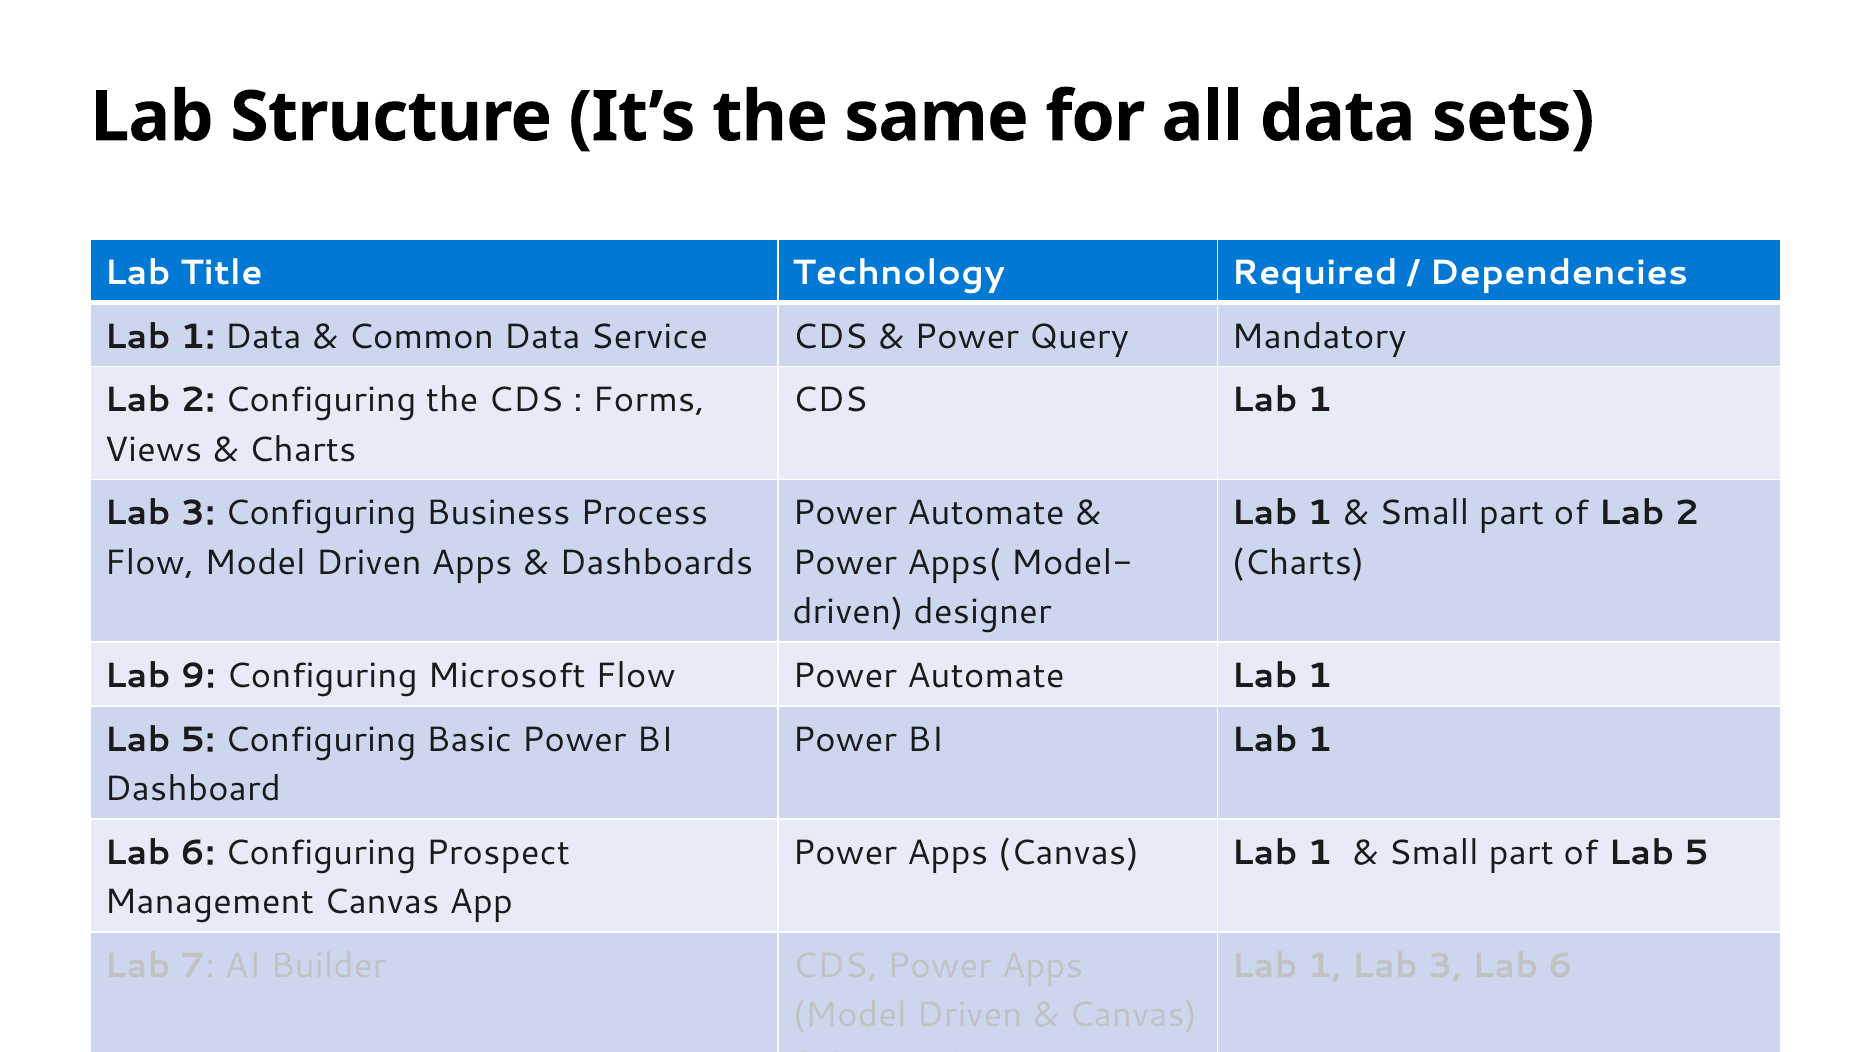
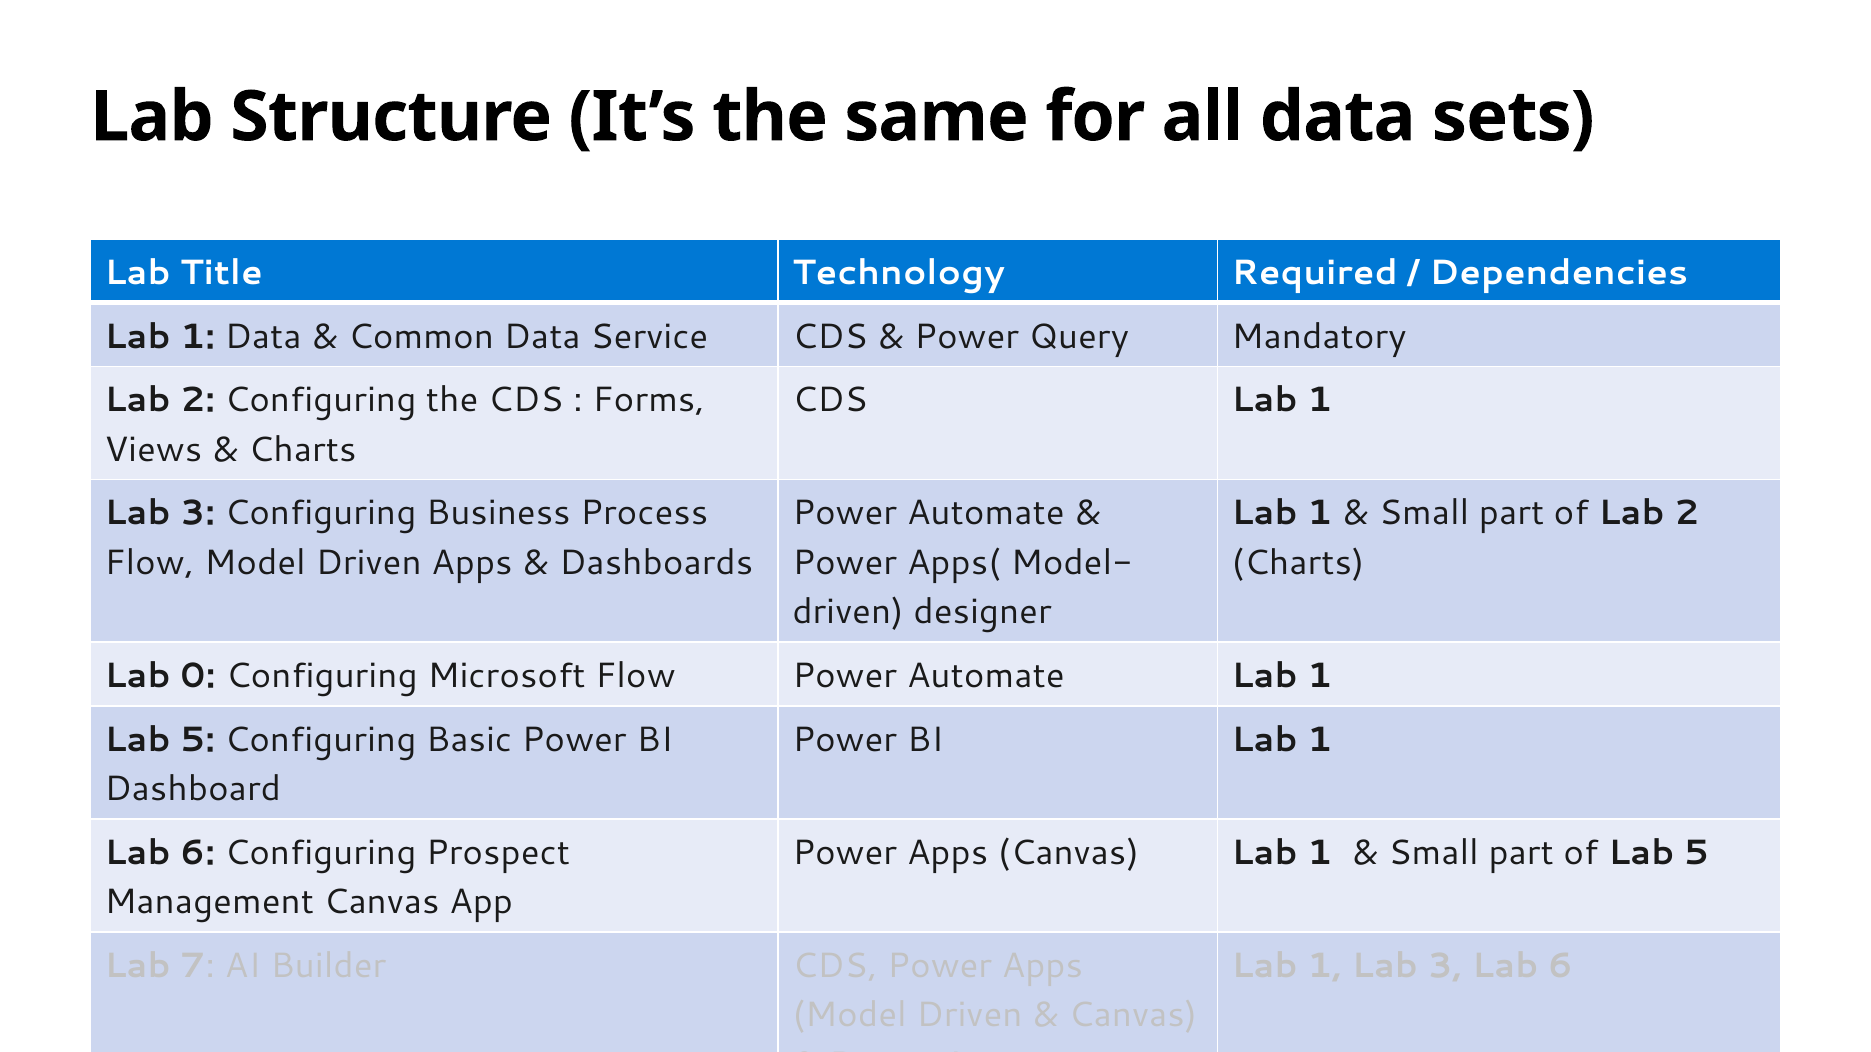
9: 9 -> 0
